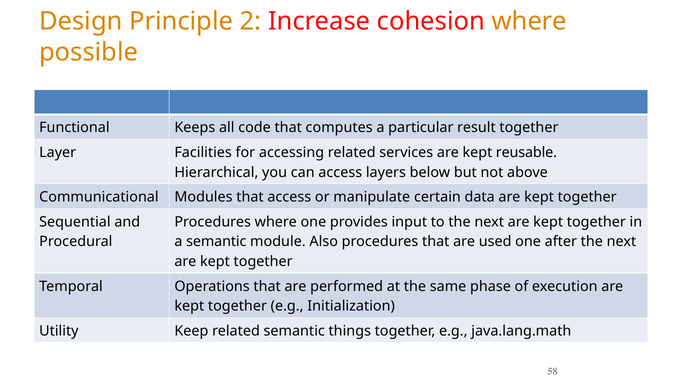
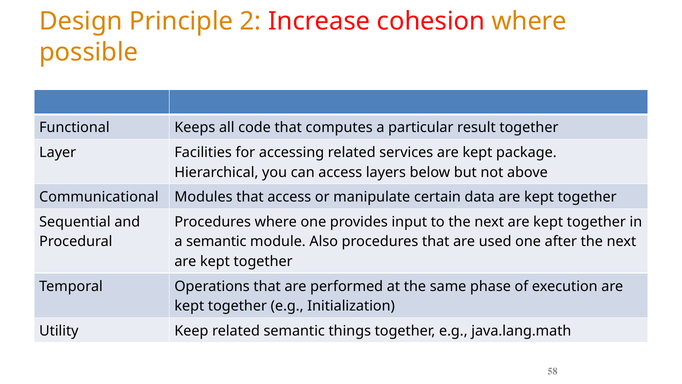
reusable: reusable -> package
